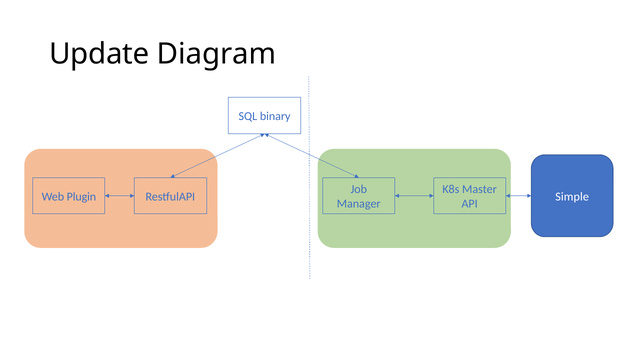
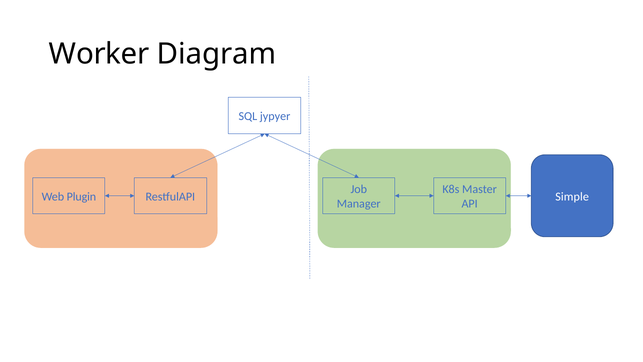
Update: Update -> Worker
binary: binary -> jypyer
